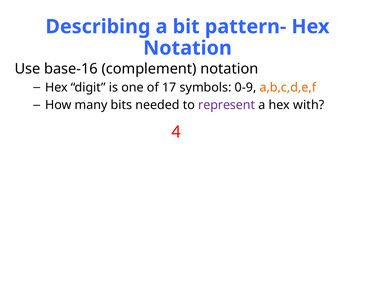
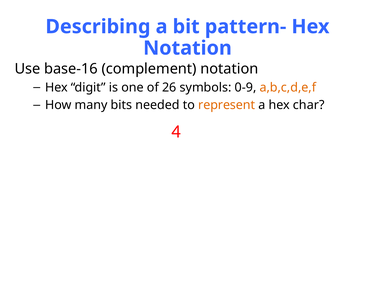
17: 17 -> 26
represent colour: purple -> orange
with: with -> char
